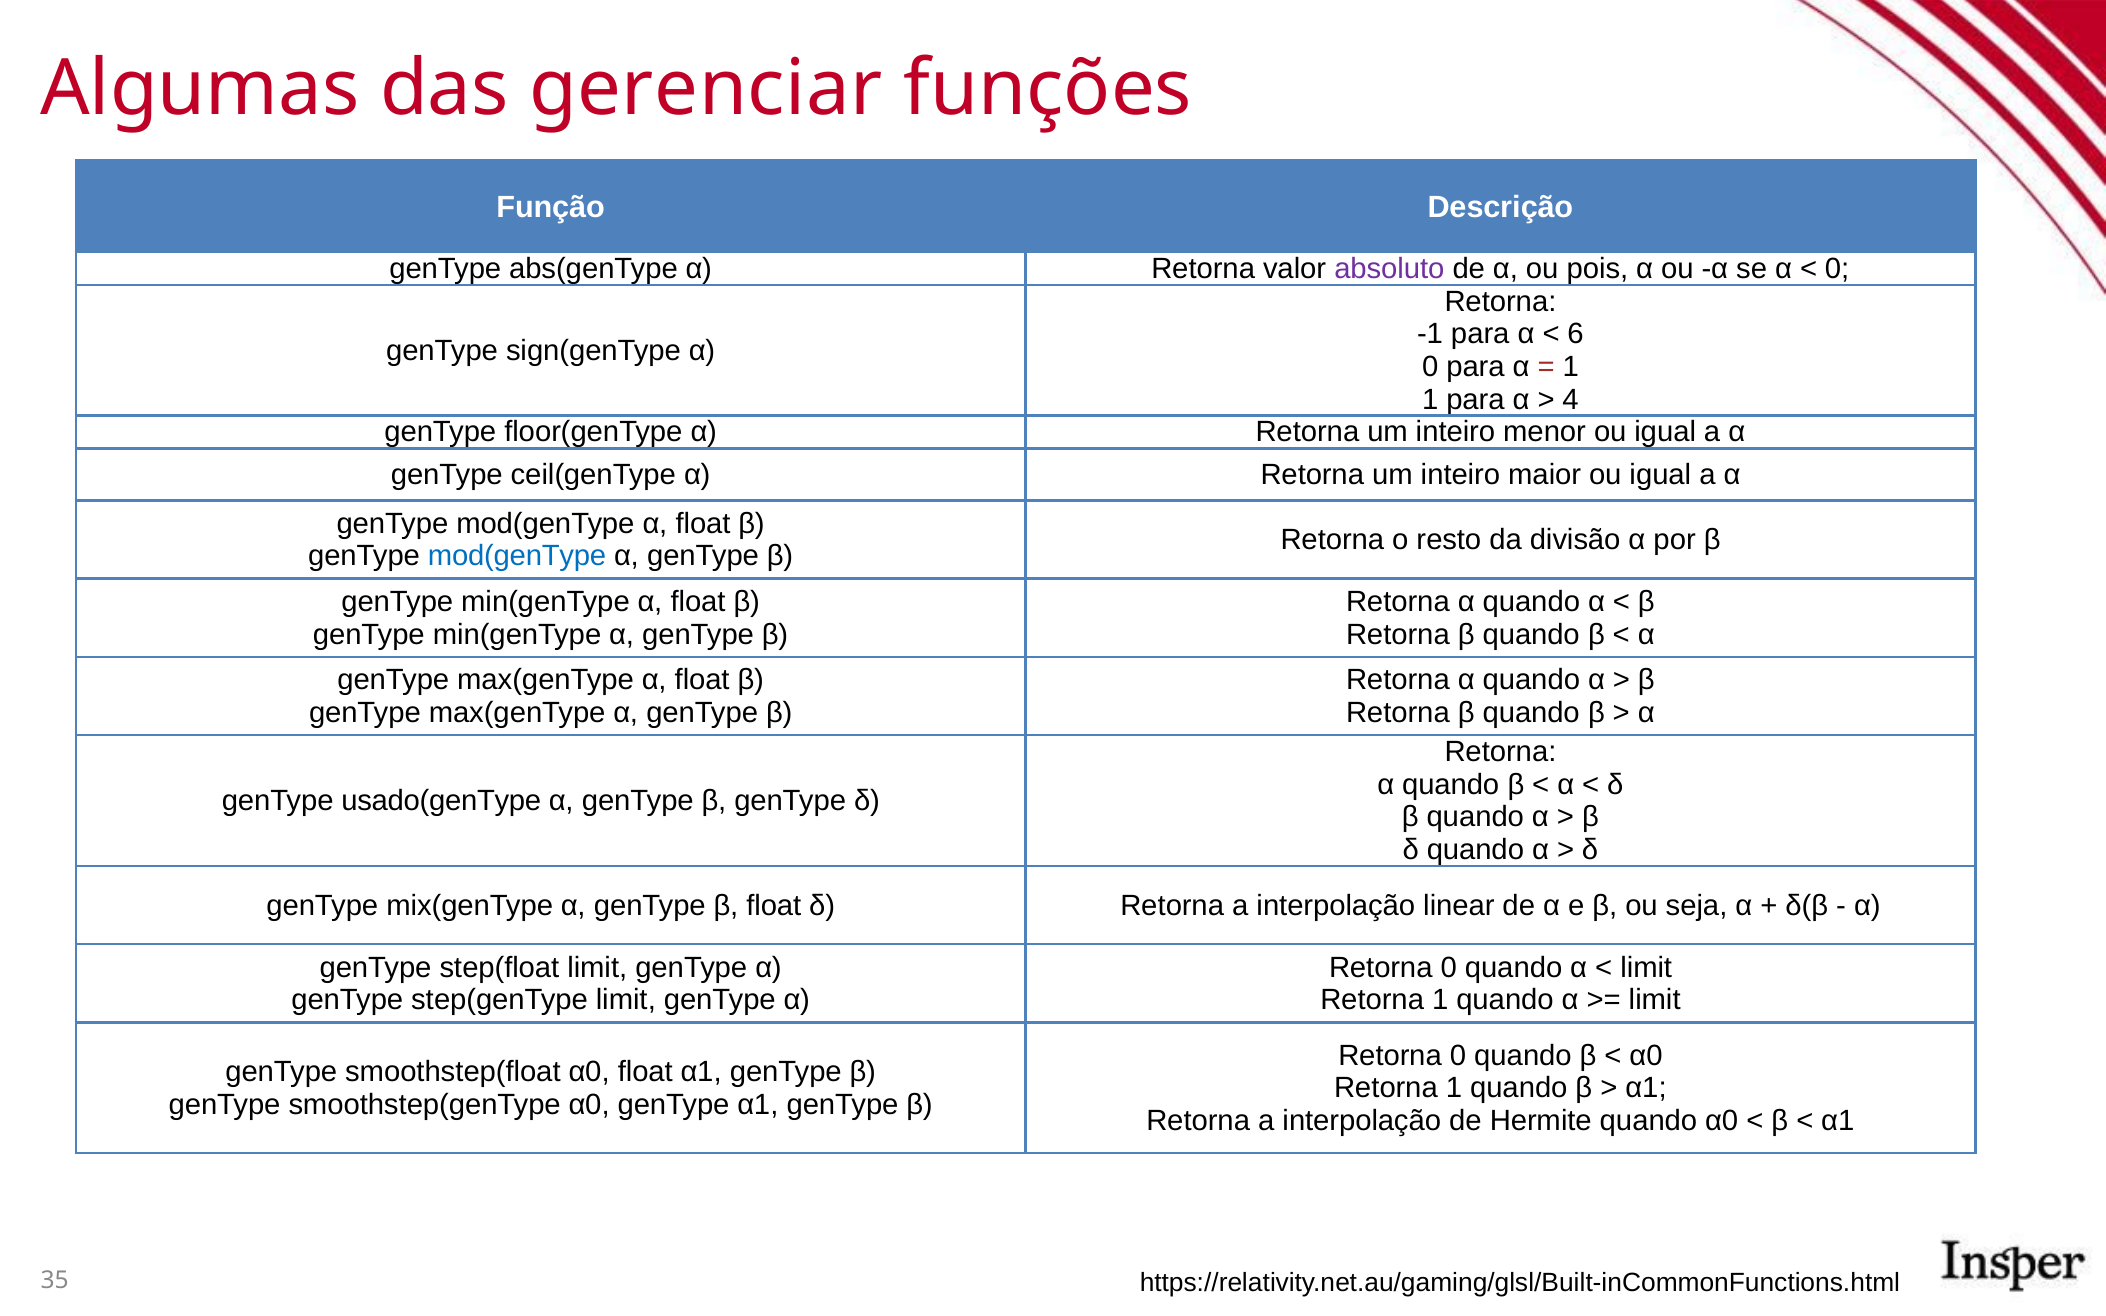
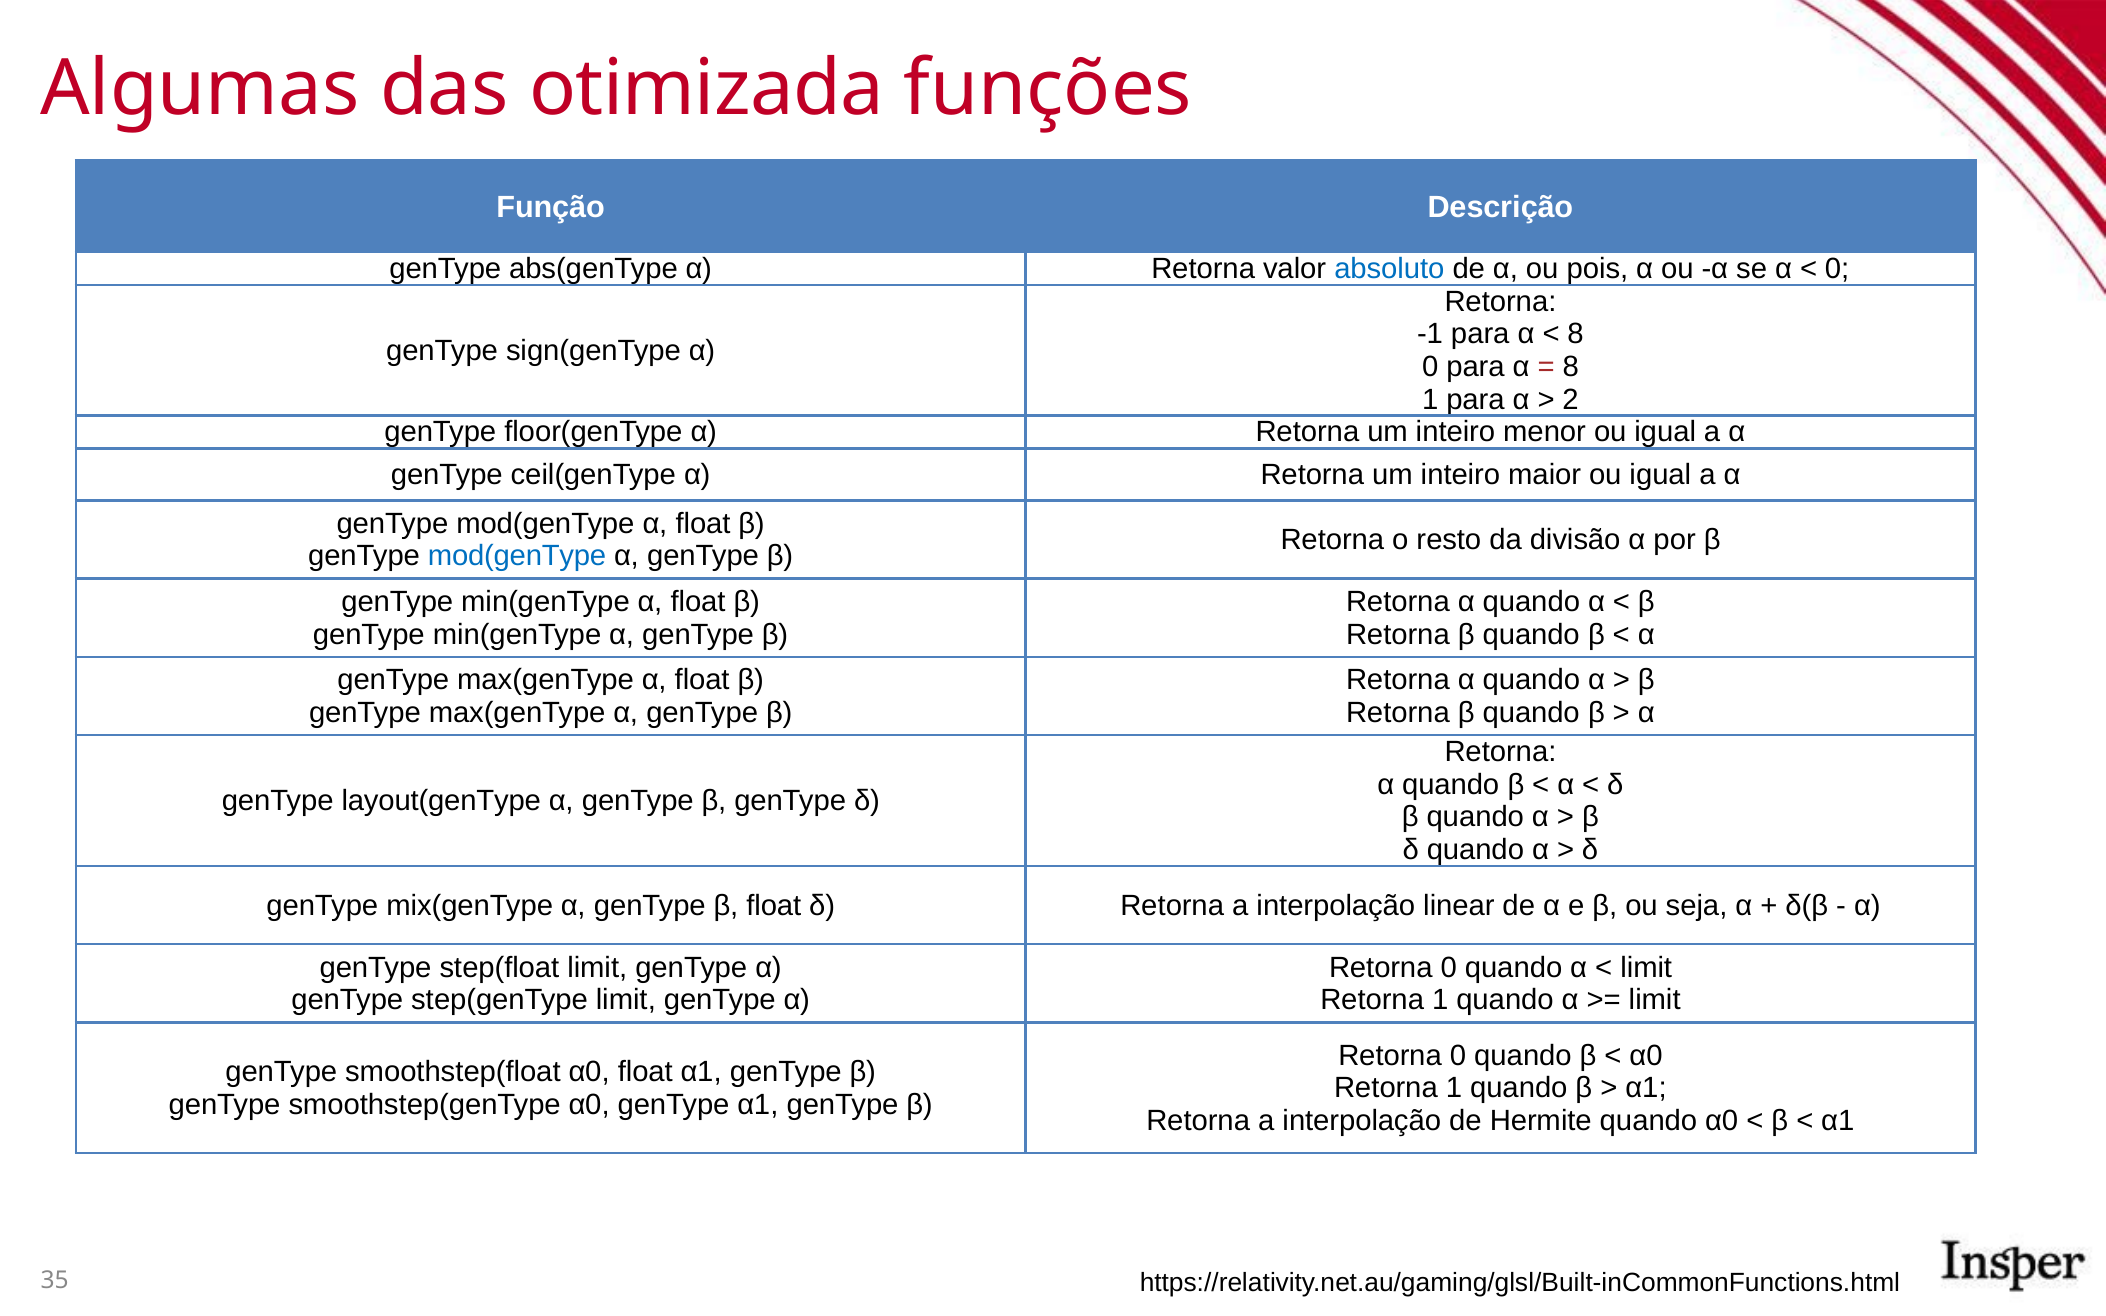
gerenciar: gerenciar -> otimizada
absoluto colour: purple -> blue
6 at (1576, 334): 6 -> 8
1 at (1571, 367): 1 -> 8
4: 4 -> 2
usado(genType: usado(genType -> layout(genType
